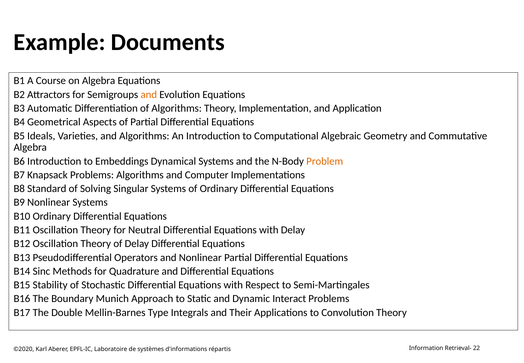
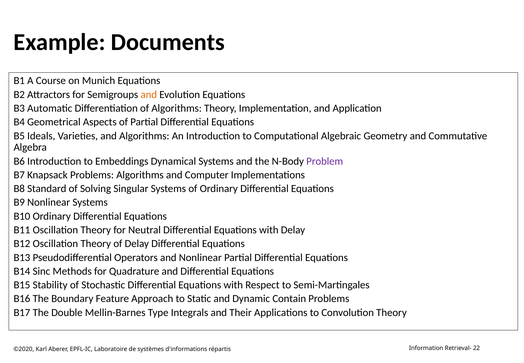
on Algebra: Algebra -> Munich
Problem colour: orange -> purple
Munich: Munich -> Feature
Interact: Interact -> Contain
